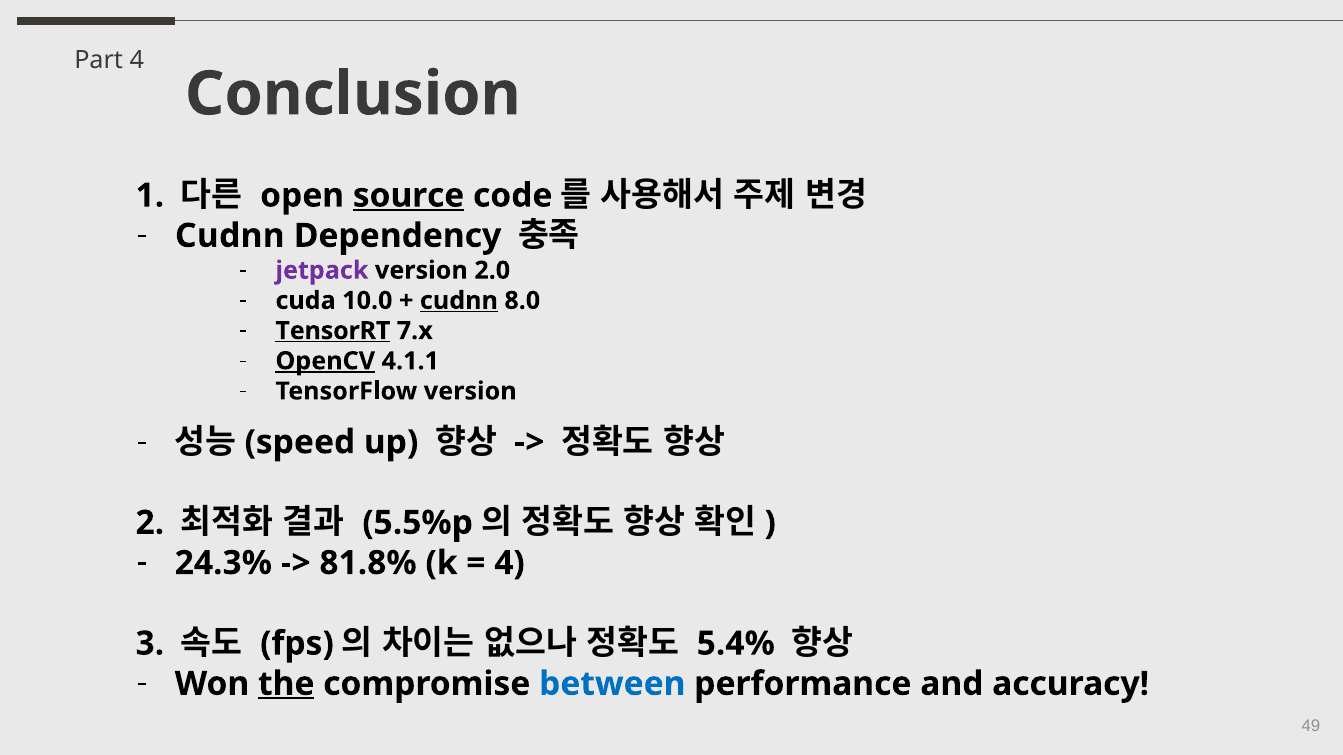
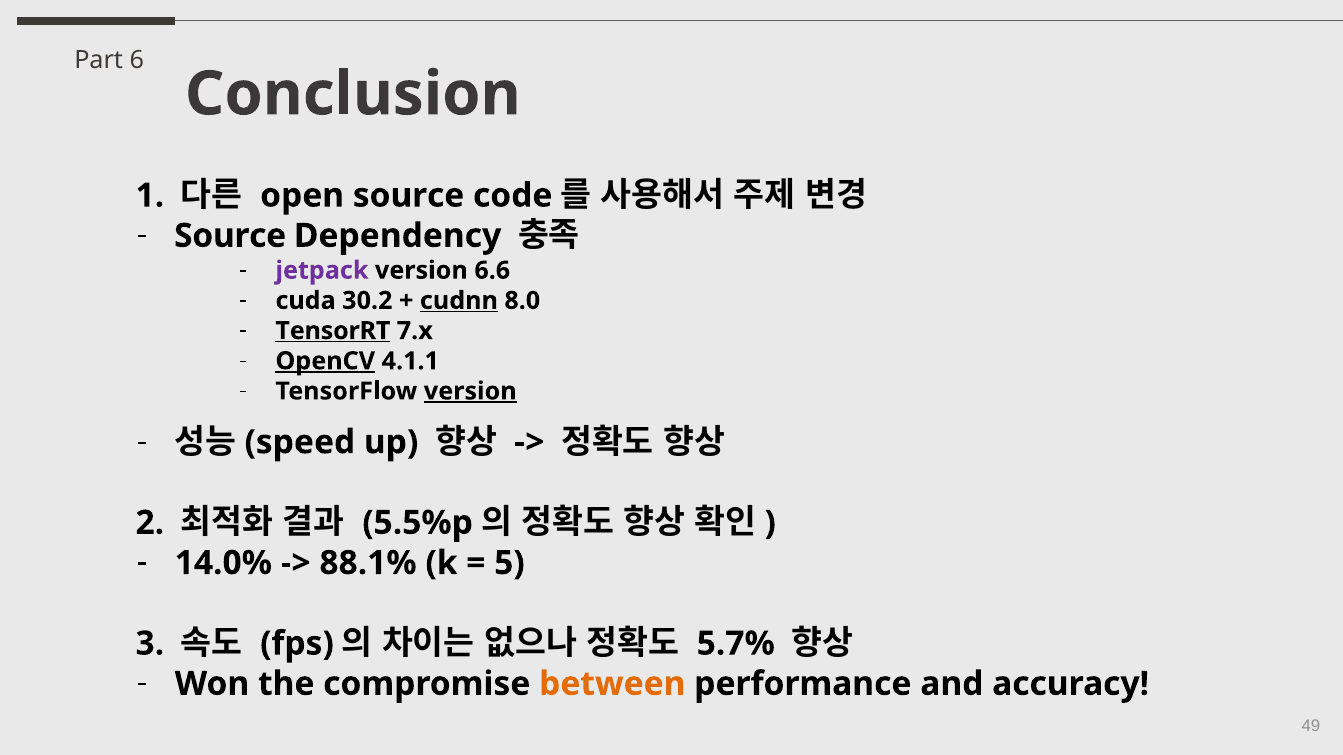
Part 4: 4 -> 6
source at (409, 196) underline: present -> none
Cudnn at (230, 236): Cudnn -> Source
2.0: 2.0 -> 6.6
10.0: 10.0 -> 30.2
version at (470, 391) underline: none -> present
24.3%: 24.3% -> 14.0%
81.8%: 81.8% -> 88.1%
4 at (509, 563): 4 -> 5
5.4%: 5.4% -> 5.7%
the underline: present -> none
between colour: blue -> orange
